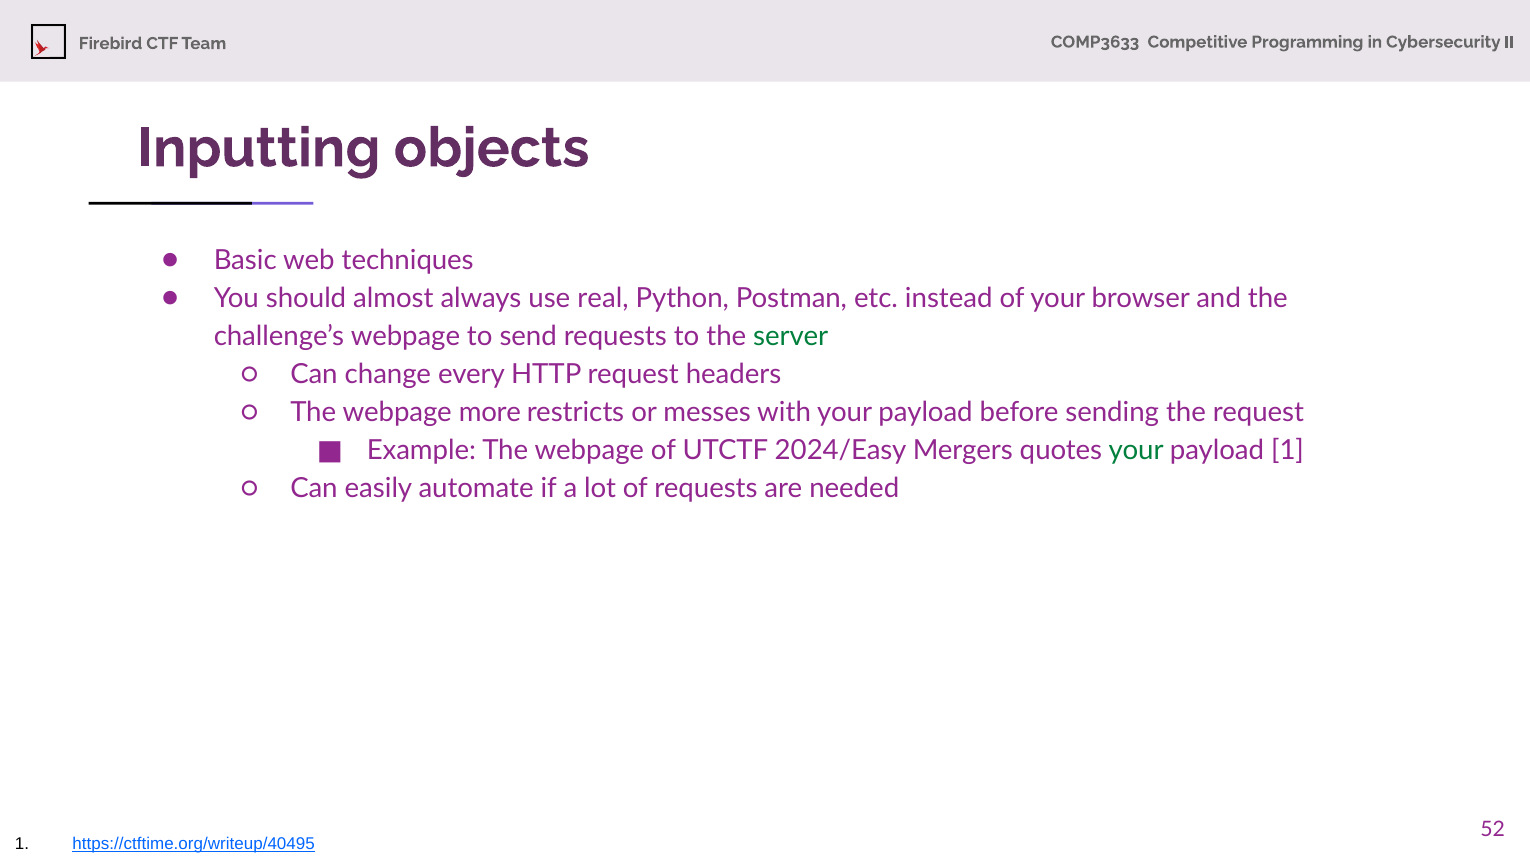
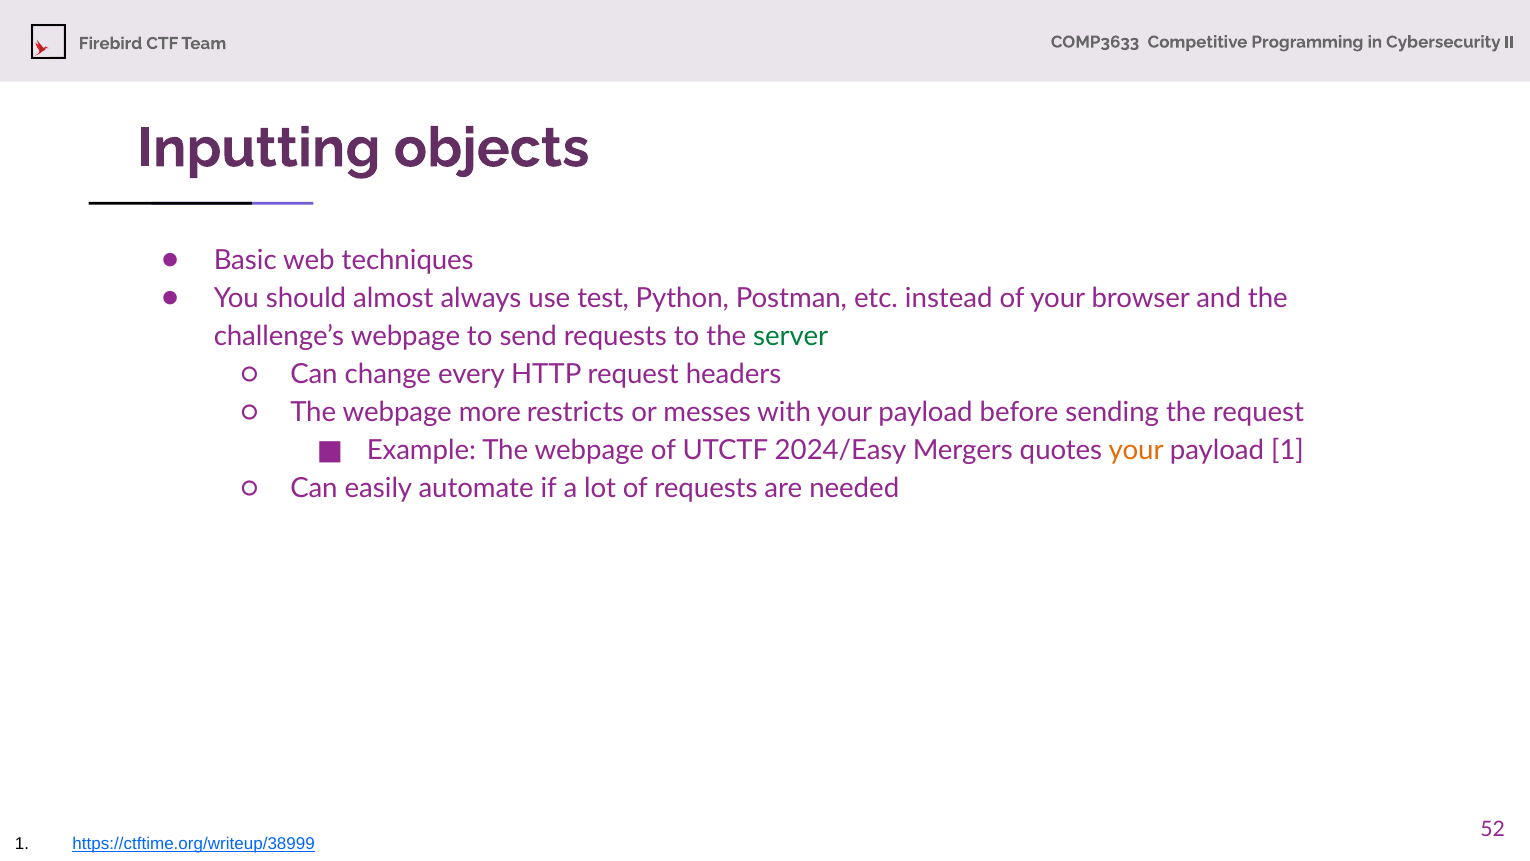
real: real -> test
your at (1136, 450) colour: green -> orange
https://ctftime.org/writeup/40495: https://ctftime.org/writeup/40495 -> https://ctftime.org/writeup/38999
